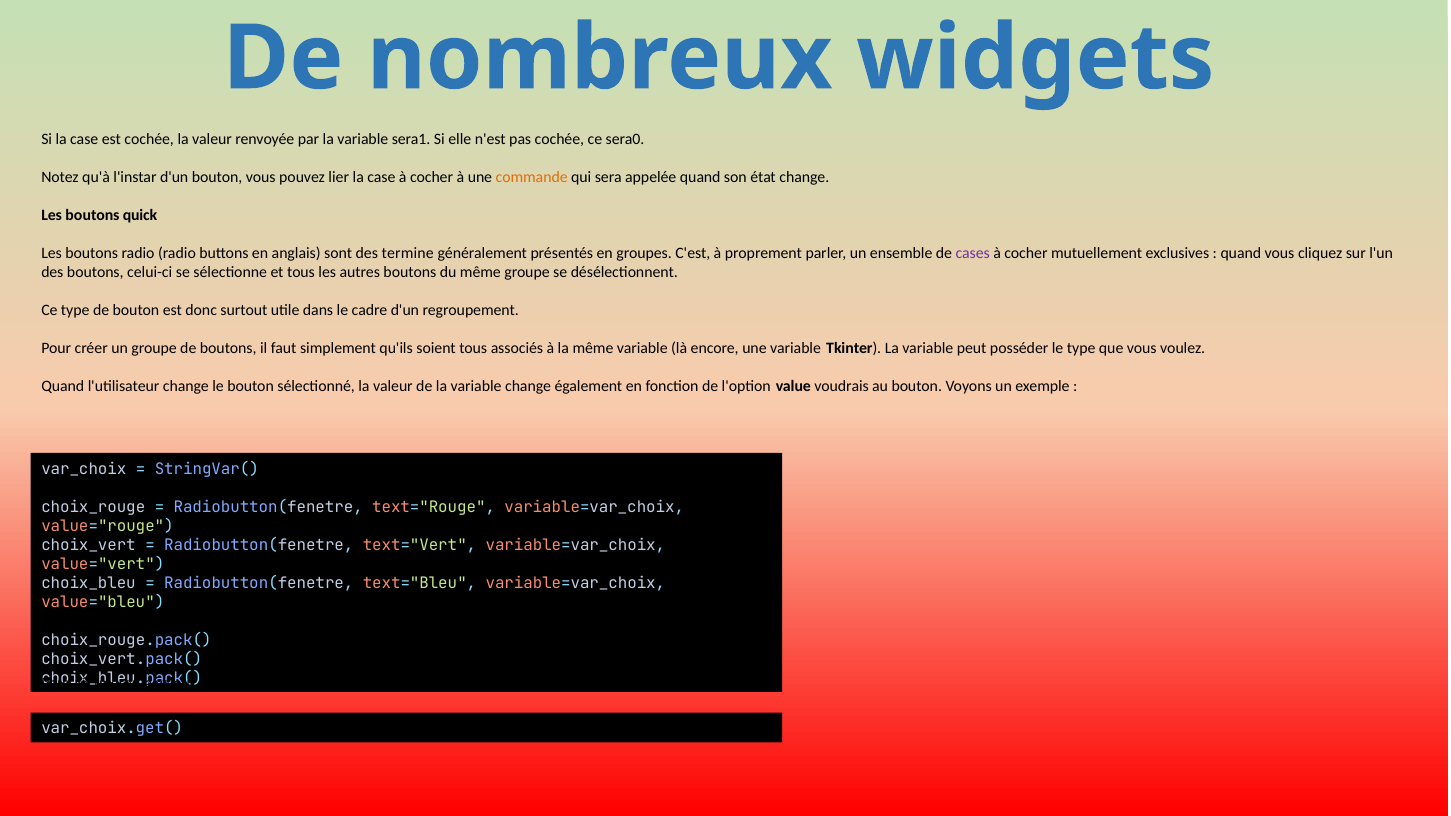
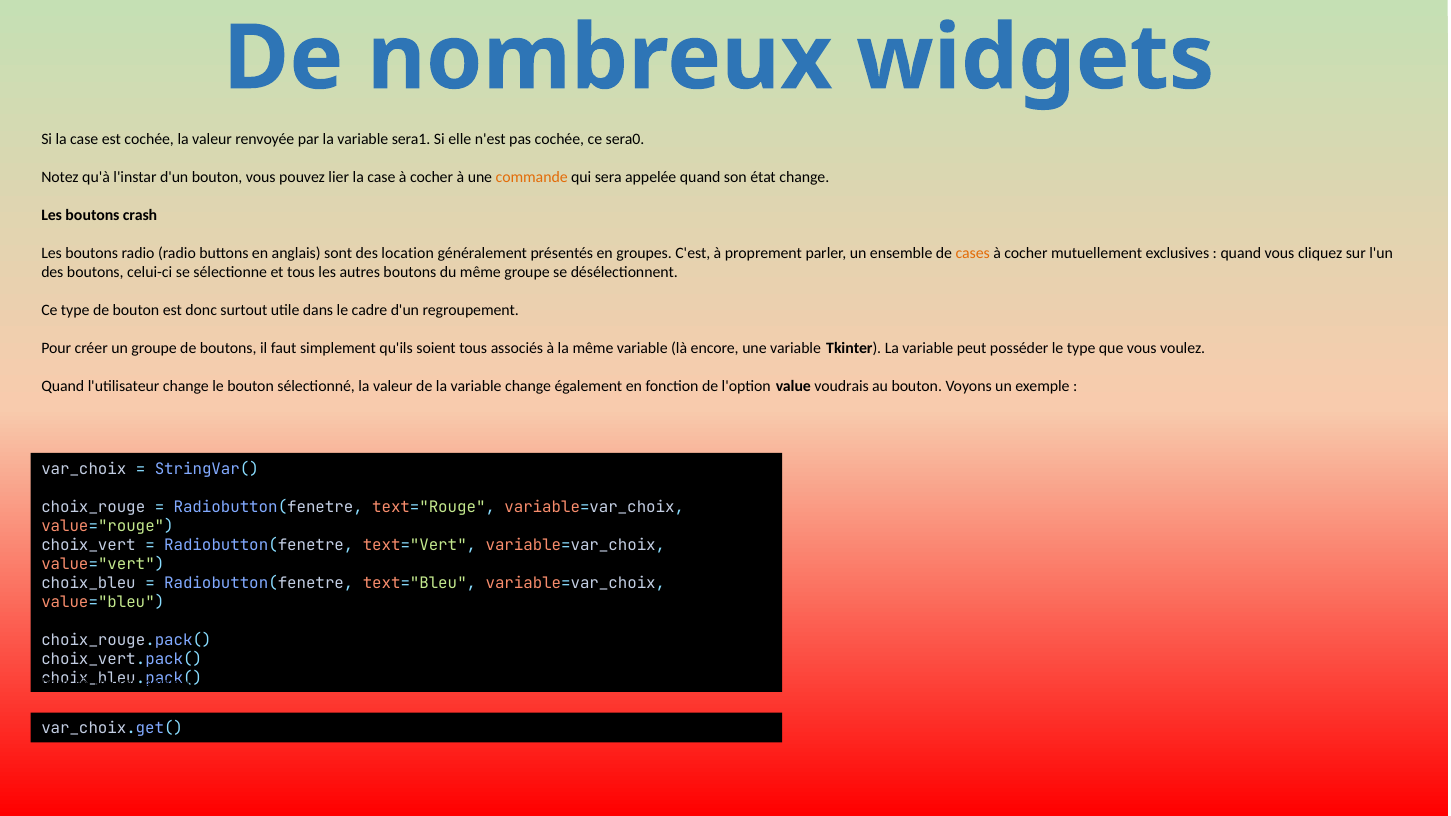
quick: quick -> crash
termine: termine -> location
cases colour: purple -> orange
